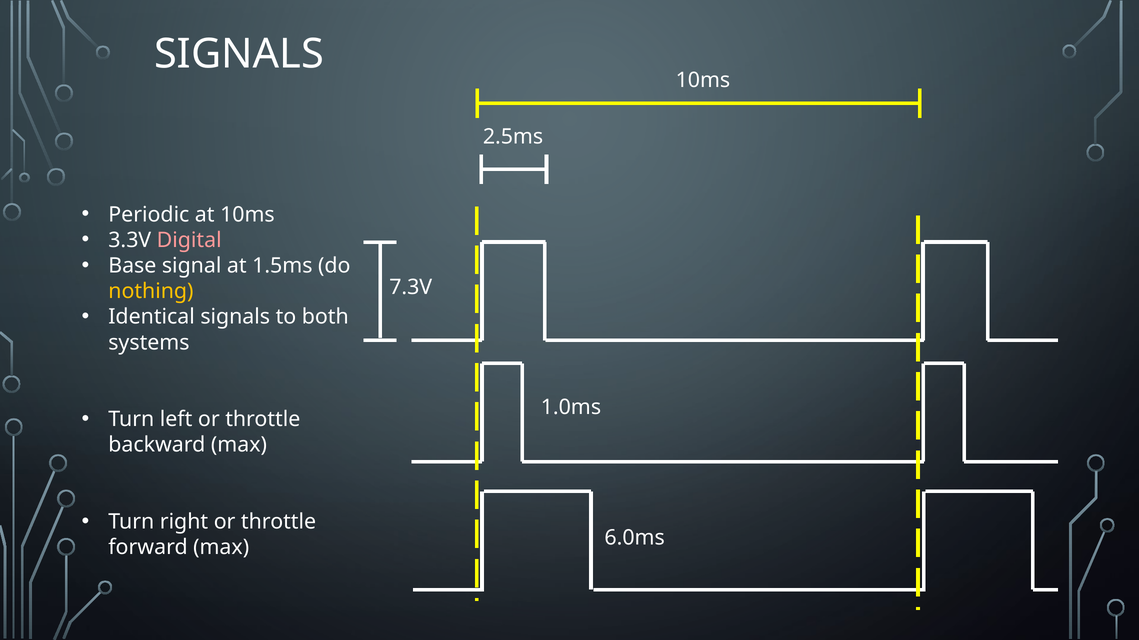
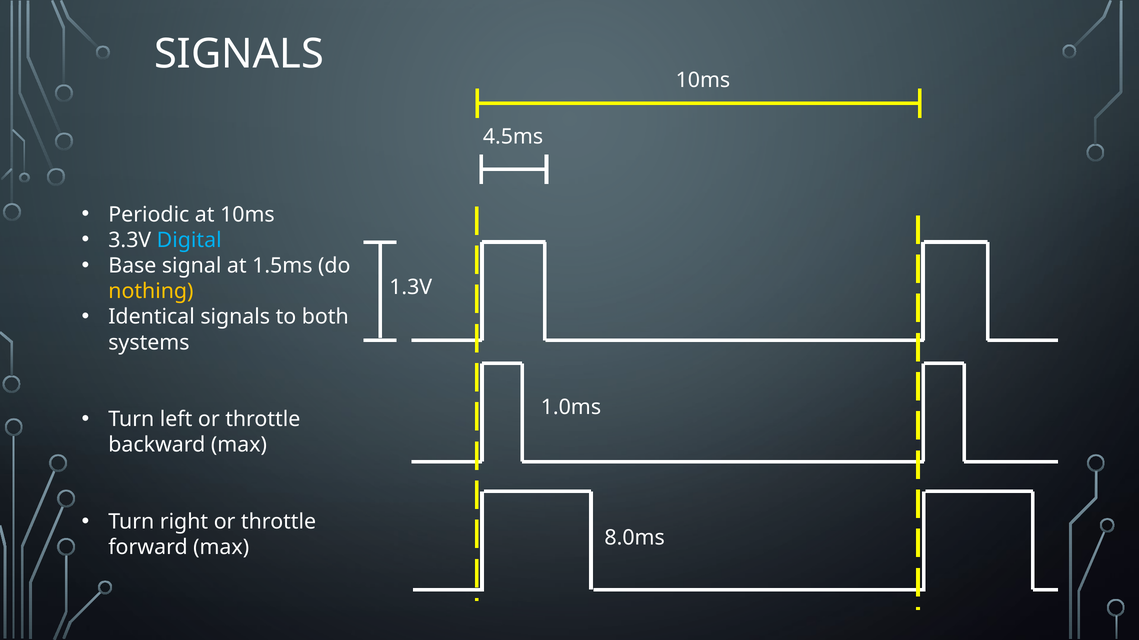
2.5ms: 2.5ms -> 4.5ms
Digital colour: pink -> light blue
7.3V: 7.3V -> 1.3V
6.0ms: 6.0ms -> 8.0ms
